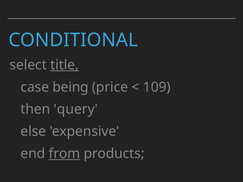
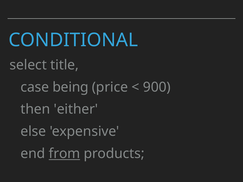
title underline: present -> none
109: 109 -> 900
query: query -> either
